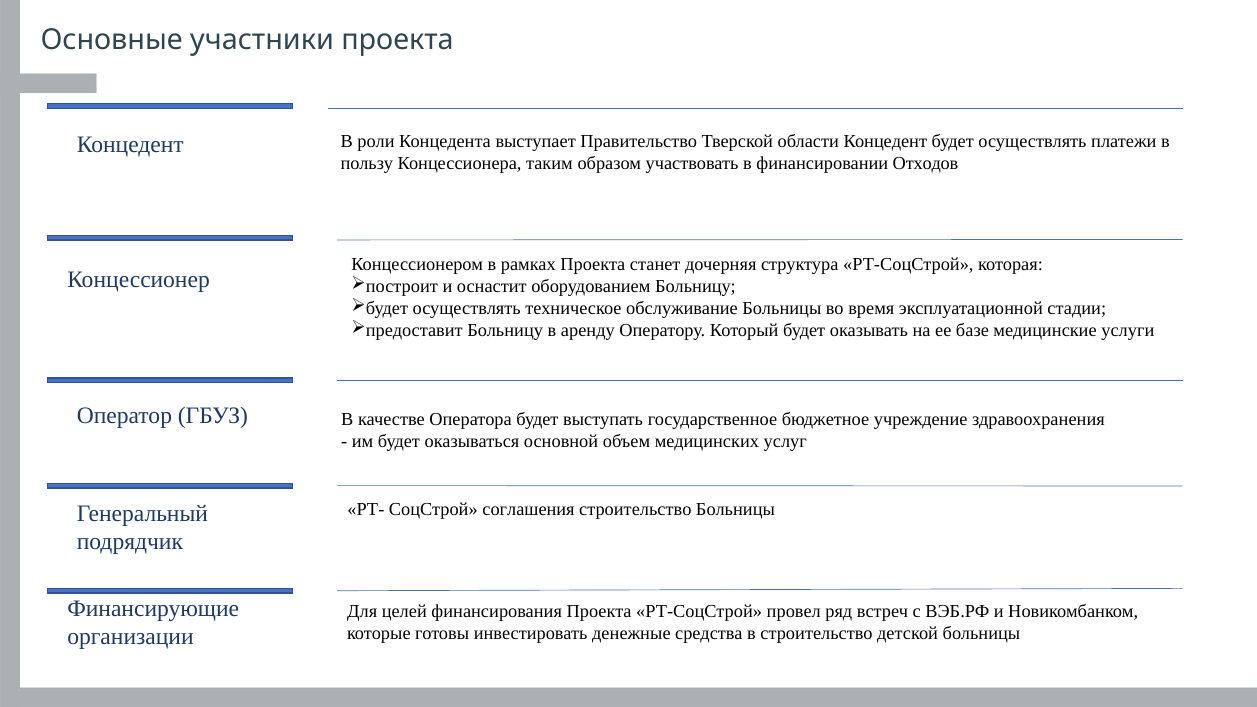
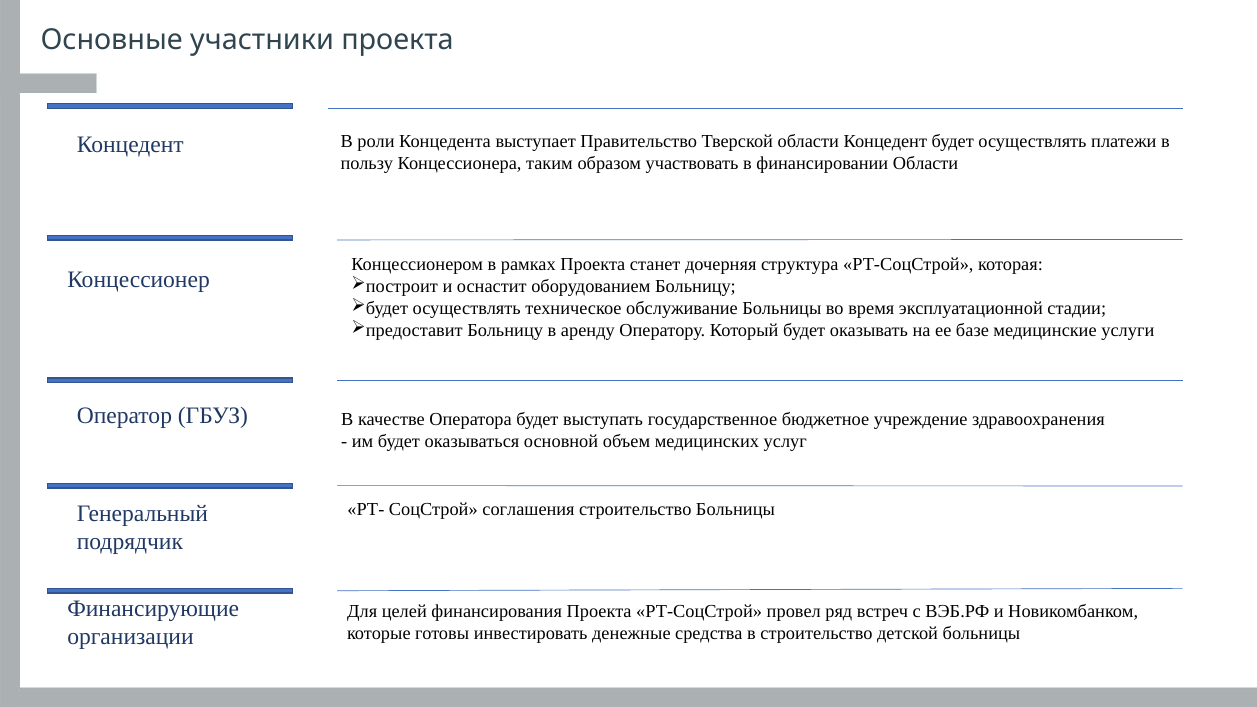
финансировании Отходов: Отходов -> Области
